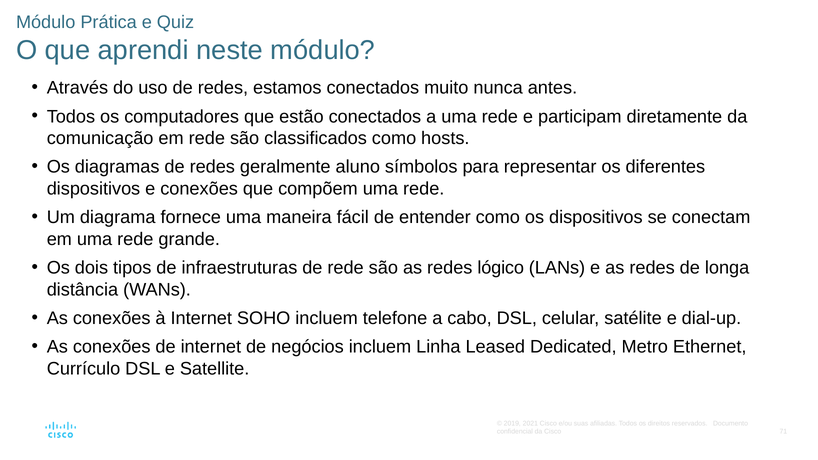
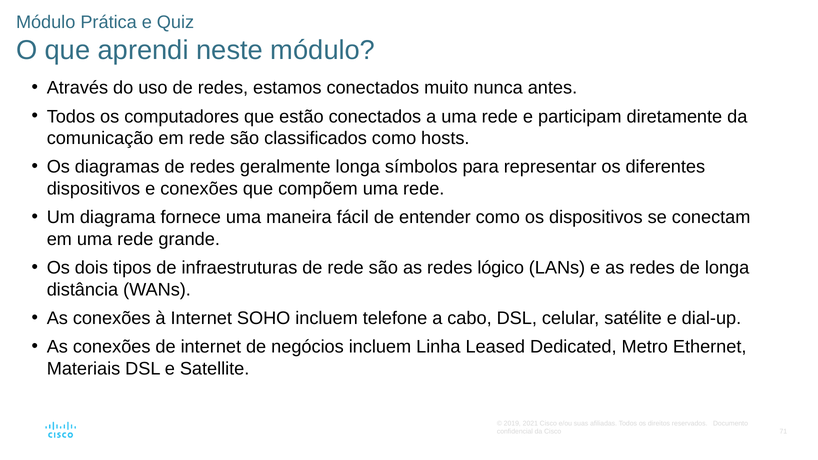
geralmente aluno: aluno -> longa
Currículo: Currículo -> Materiais
